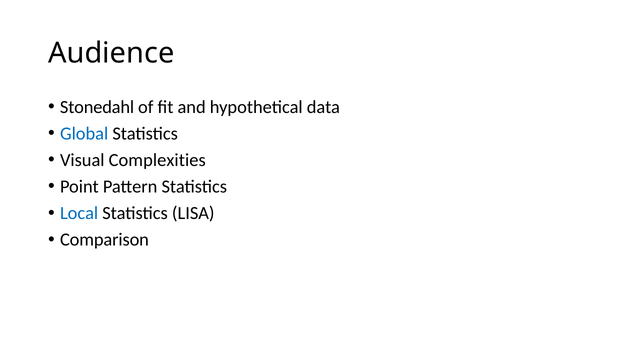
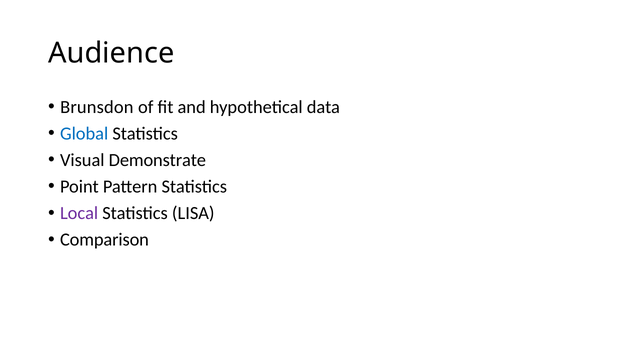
Stonedahl: Stonedahl -> Brunsdon
Complexities: Complexities -> Demonstrate
Local colour: blue -> purple
